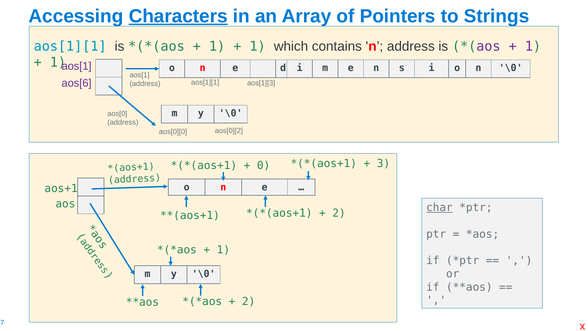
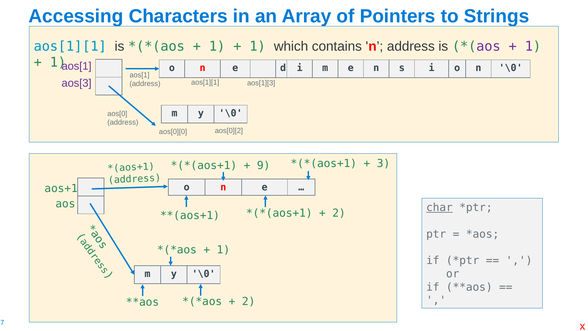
Characters underline: present -> none
aos[6: aos[6 -> aos[3
0: 0 -> 9
